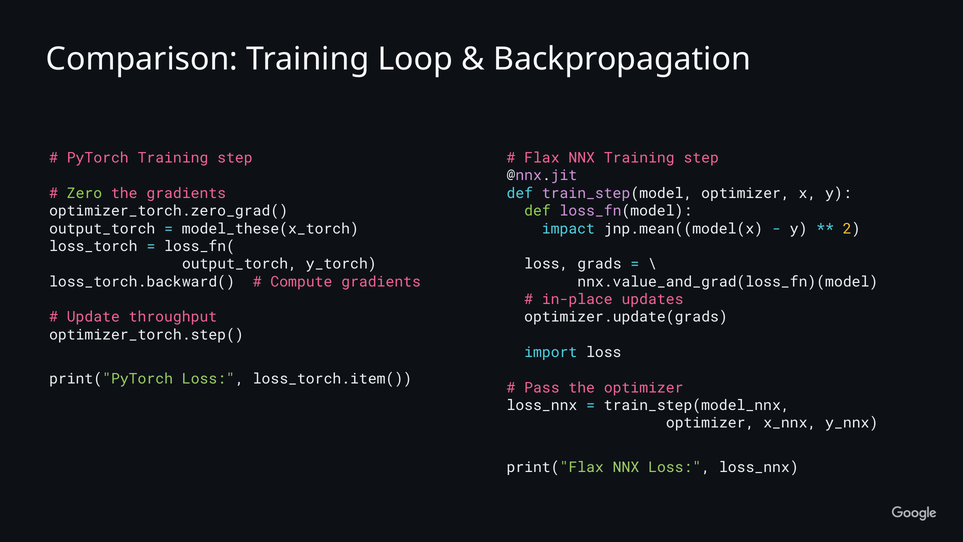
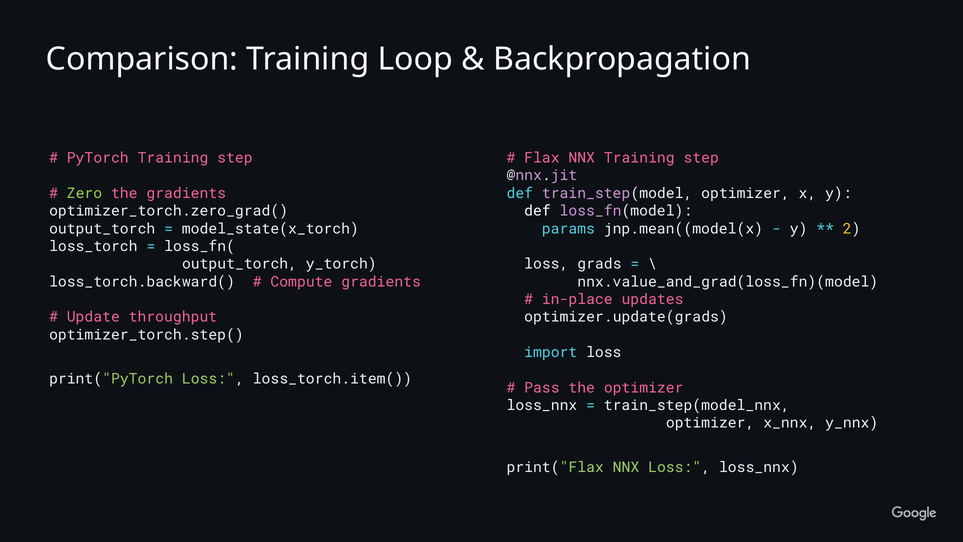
def at (537, 211) colour: light green -> white
model_these(x_torch: model_these(x_torch -> model_state(x_torch
impact: impact -> params
